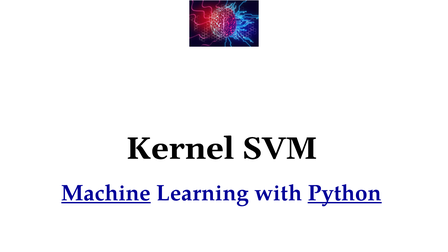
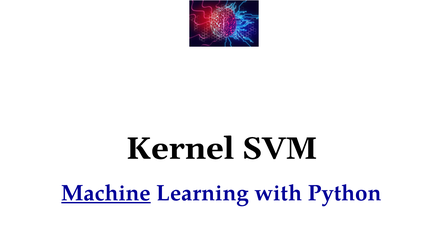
Python underline: present -> none
